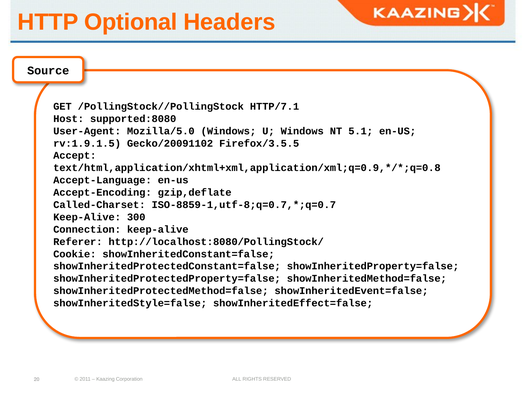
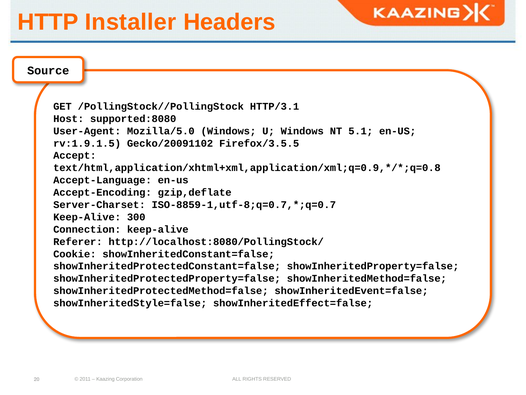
Optional: Optional -> Installer
HTTP/7.1: HTTP/7.1 -> HTTP/3.1
Called-Charset: Called-Charset -> Server-Charset
